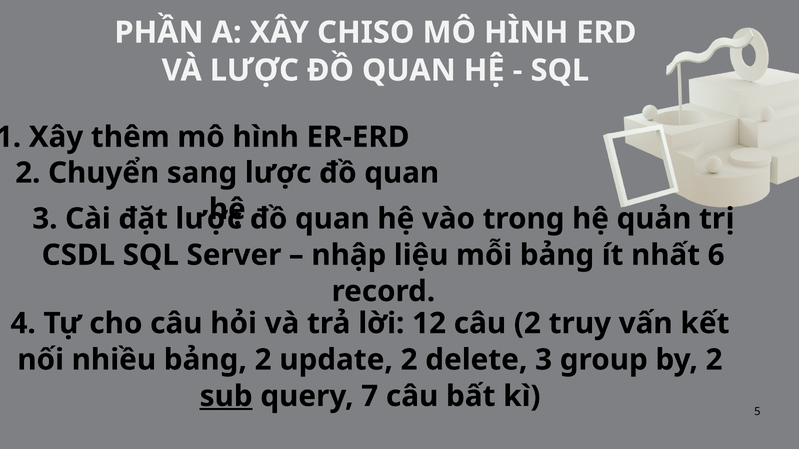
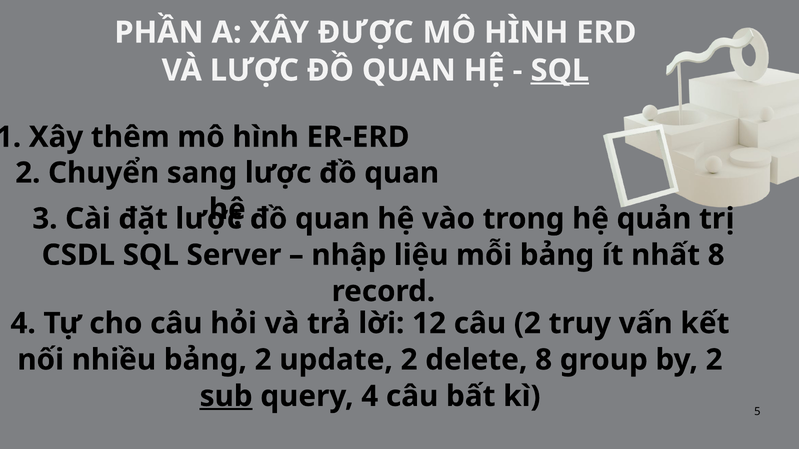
CHISO: CHISO -> ĐƯỢC
SQL at (560, 70) underline: none -> present
nhất 6: 6 -> 8
delete 3: 3 -> 8
query 7: 7 -> 4
